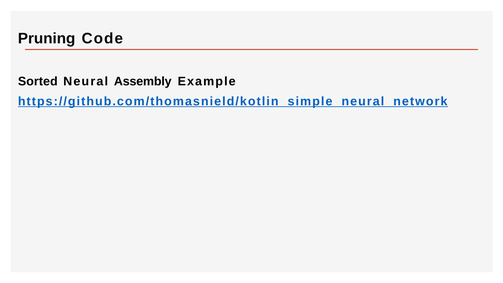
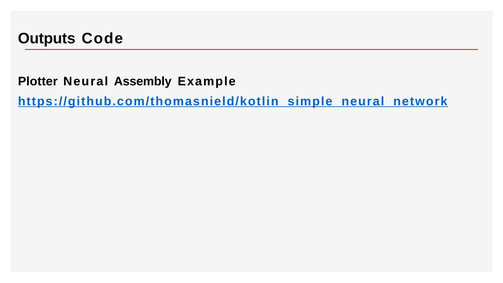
Pruning: Pruning -> Outputs
Sorted: Sorted -> Plotter
